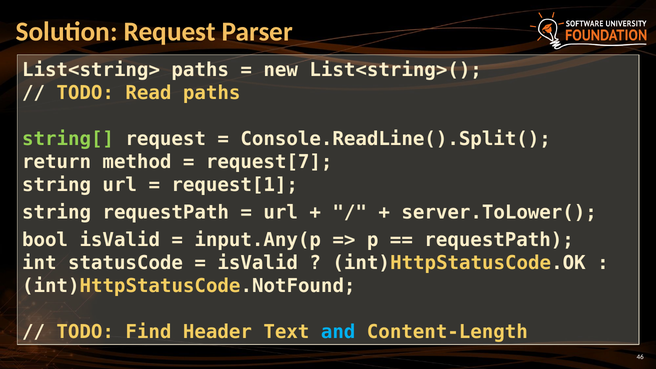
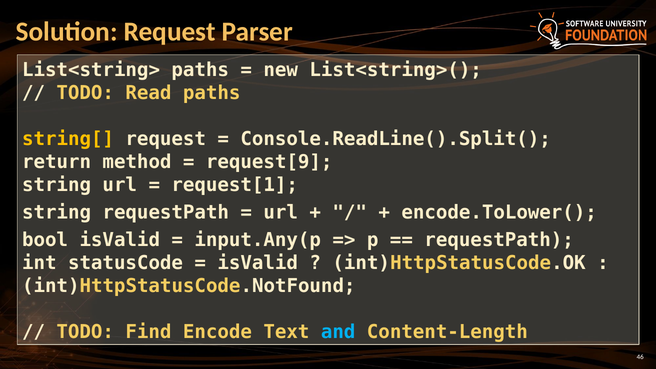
string[ colour: light green -> yellow
request[7: request[7 -> request[9
server.ToLower(: server.ToLower( -> encode.ToLower(
Header: Header -> Encode
